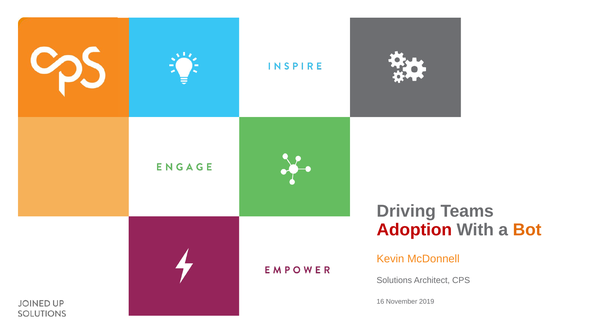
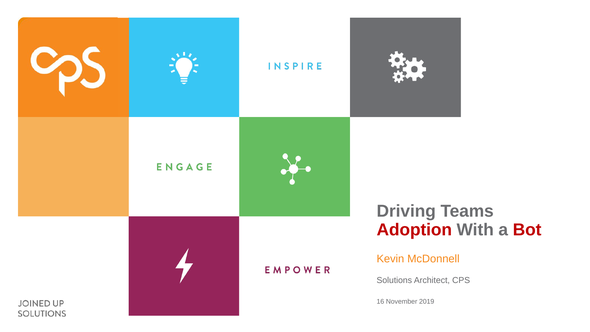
Bot colour: orange -> red
